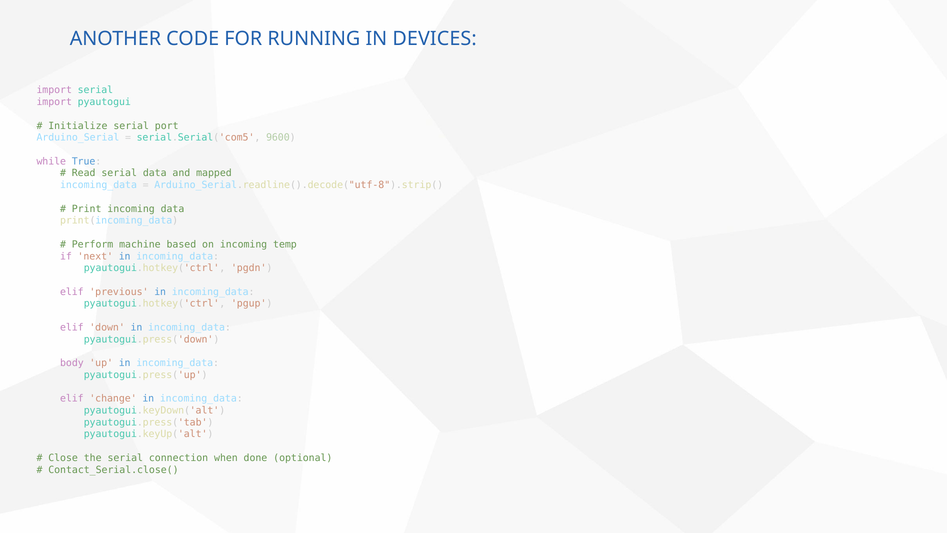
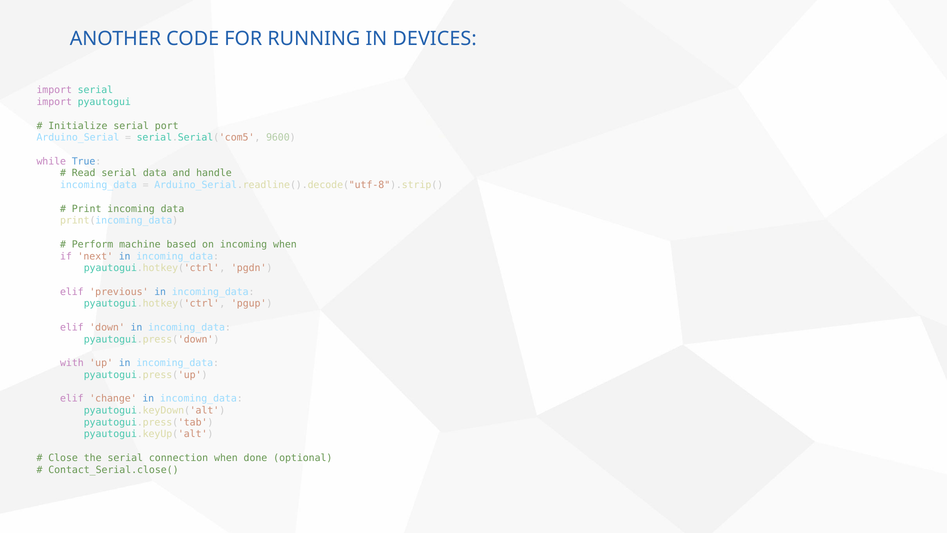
mapped: mapped -> handle
incoming temp: temp -> when
body: body -> with
